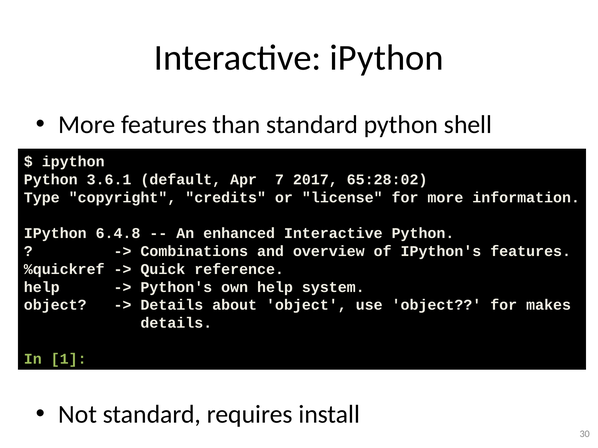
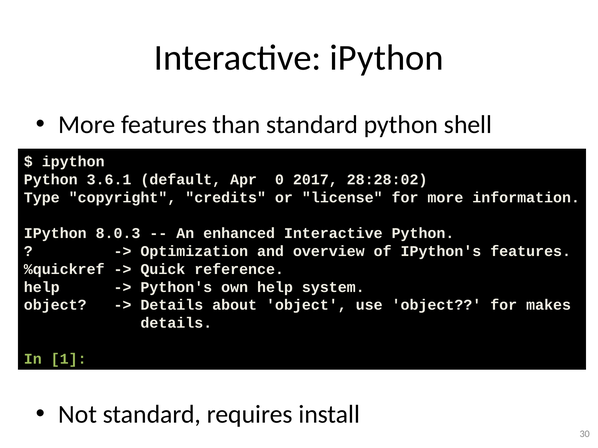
7: 7 -> 0
65:28:02: 65:28:02 -> 28:28:02
6.4.8: 6.4.8 -> 8.0.3
Combinations: Combinations -> Optimization
